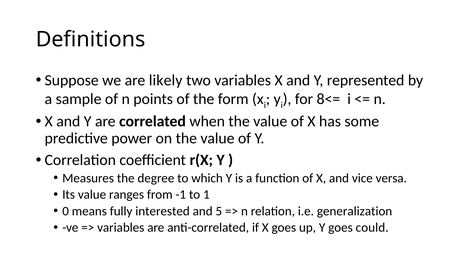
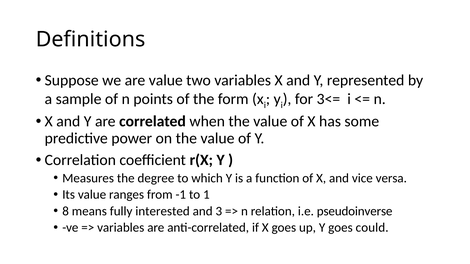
are likely: likely -> value
8<=: 8<= -> 3<=
0: 0 -> 8
5: 5 -> 3
generalization: generalization -> pseudoinverse
